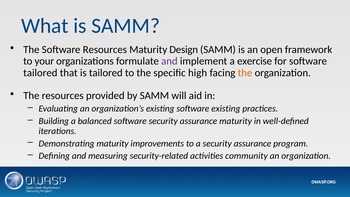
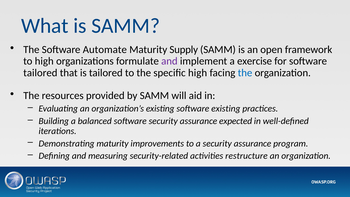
Software Resources: Resources -> Automate
Design: Design -> Supply
to your: your -> high
the at (245, 73) colour: orange -> blue
assurance maturity: maturity -> expected
community: community -> restructure
